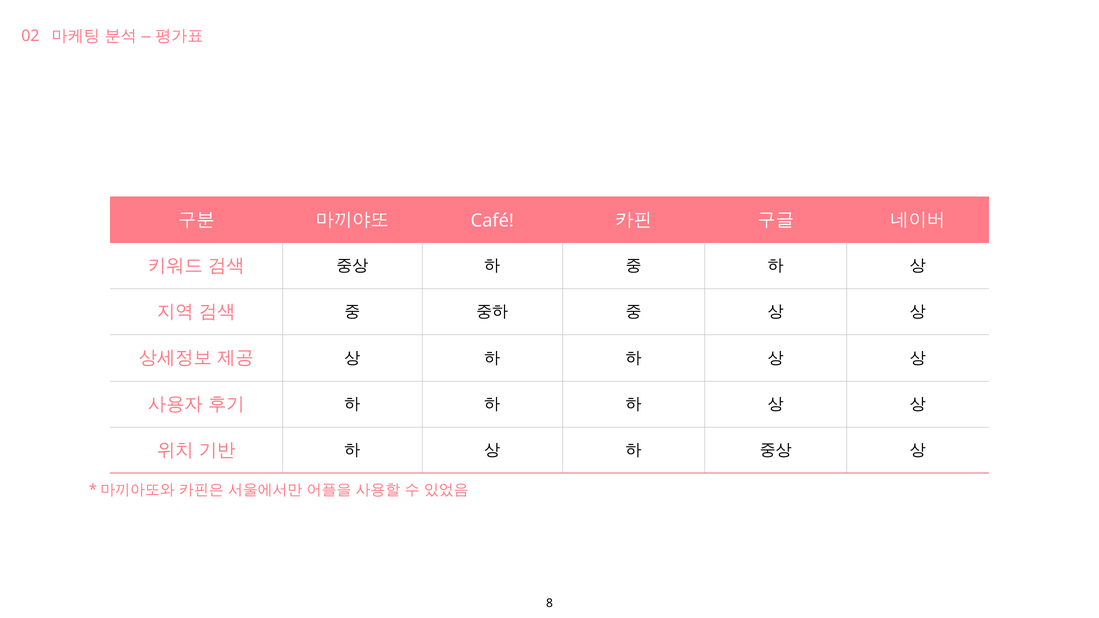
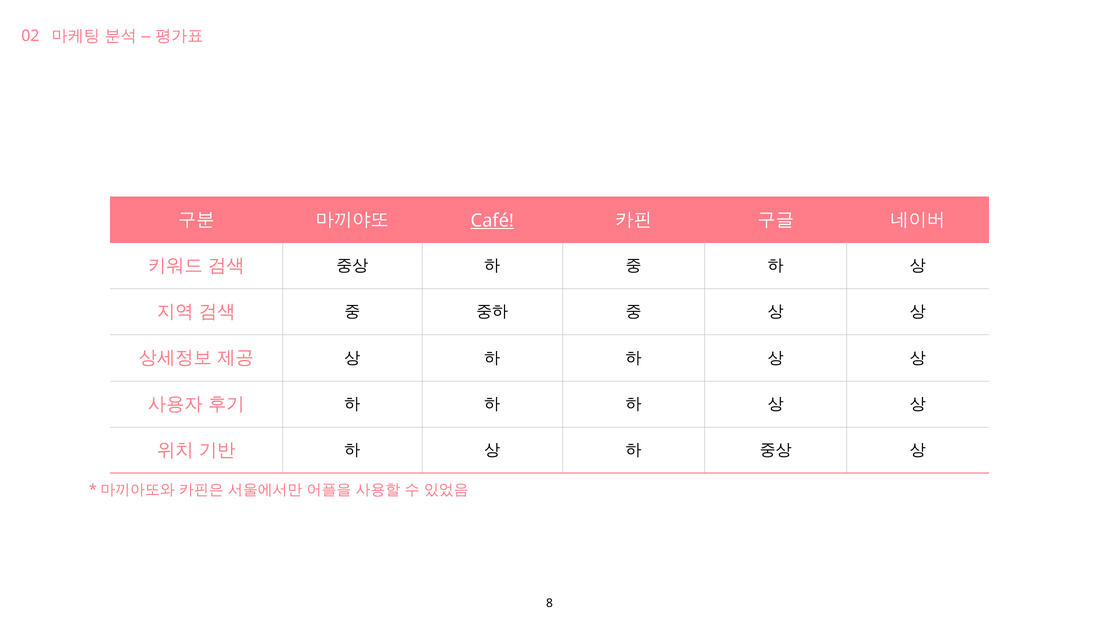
Café underline: none -> present
